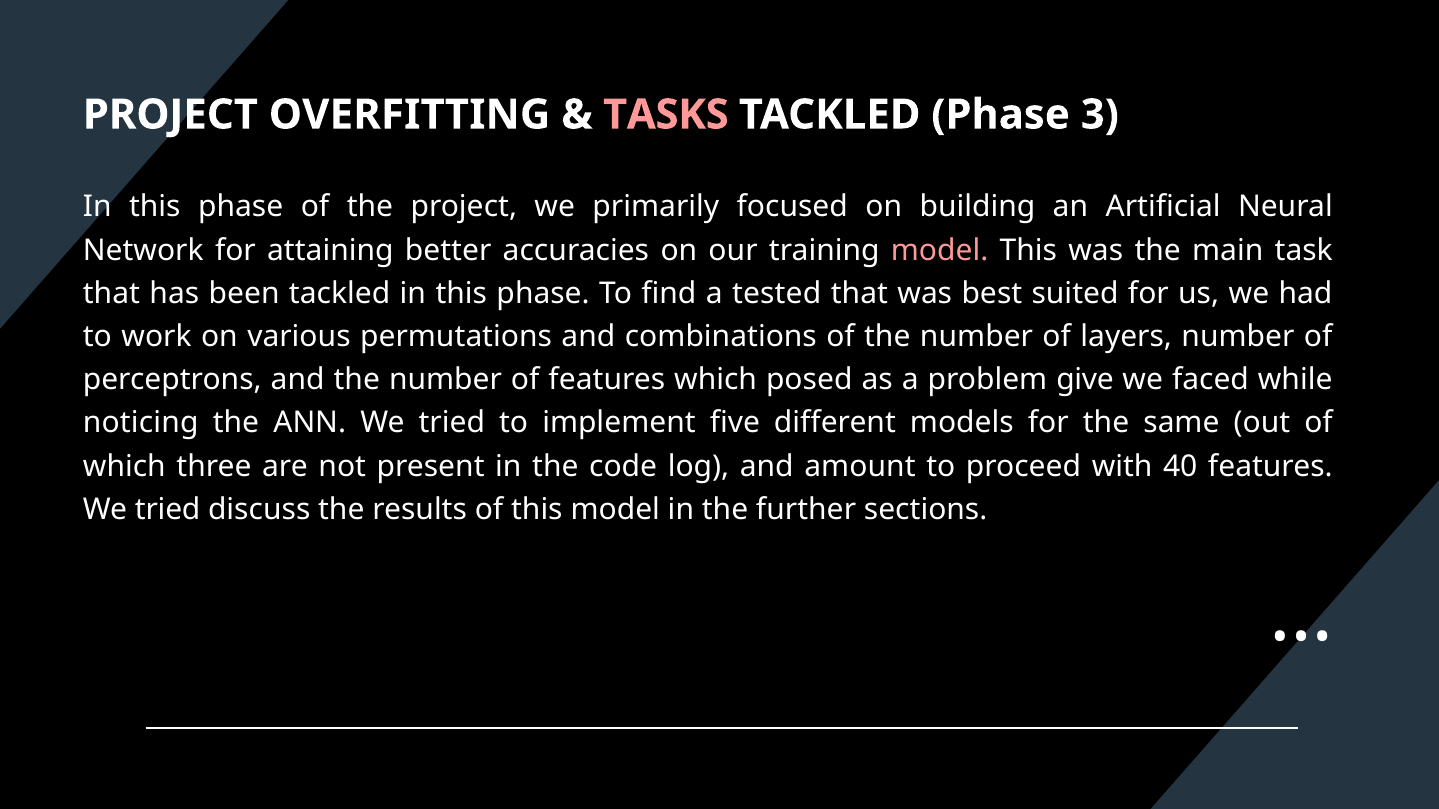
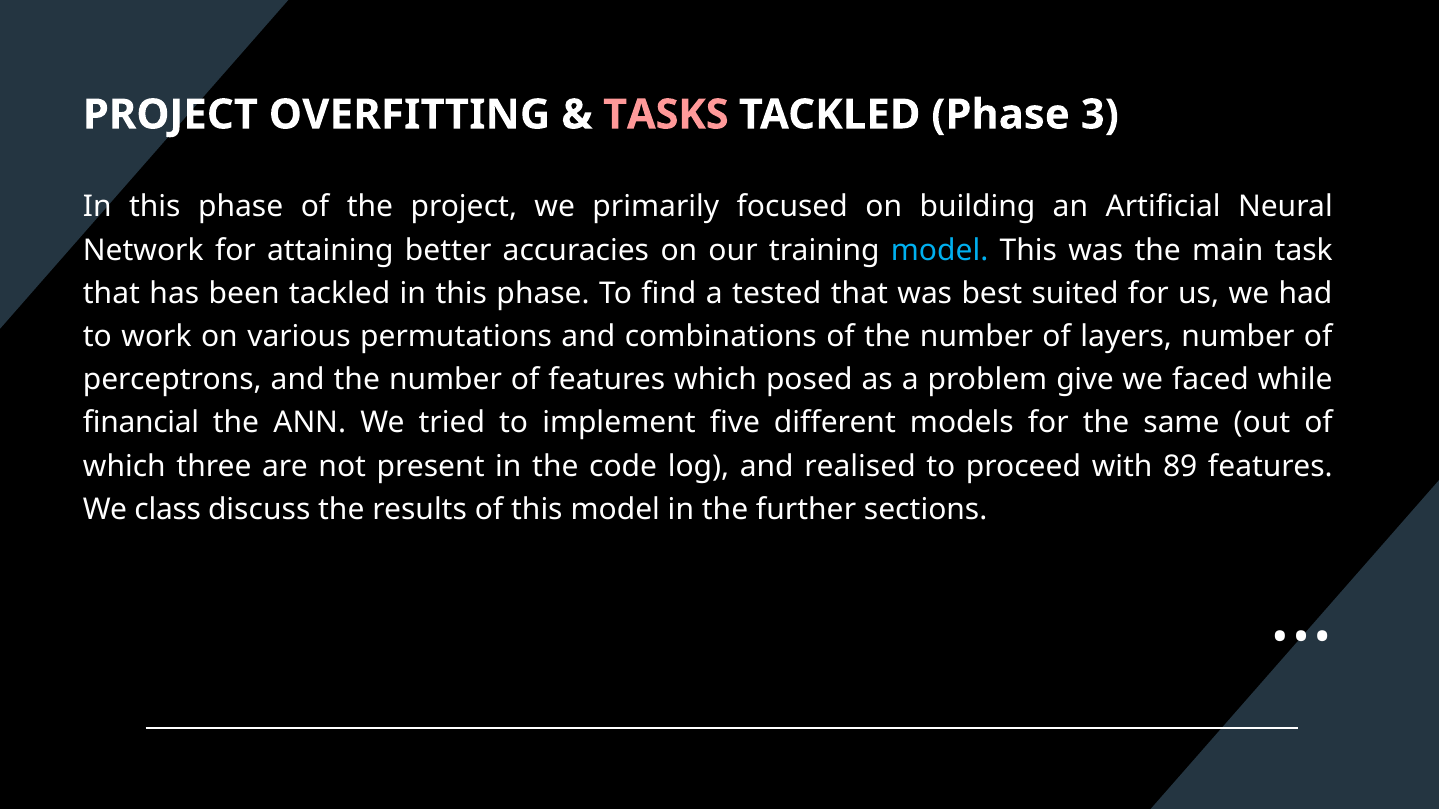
model at (940, 250) colour: pink -> light blue
noticing: noticing -> financial
amount: amount -> realised
40: 40 -> 89
tried at (168, 510): tried -> class
